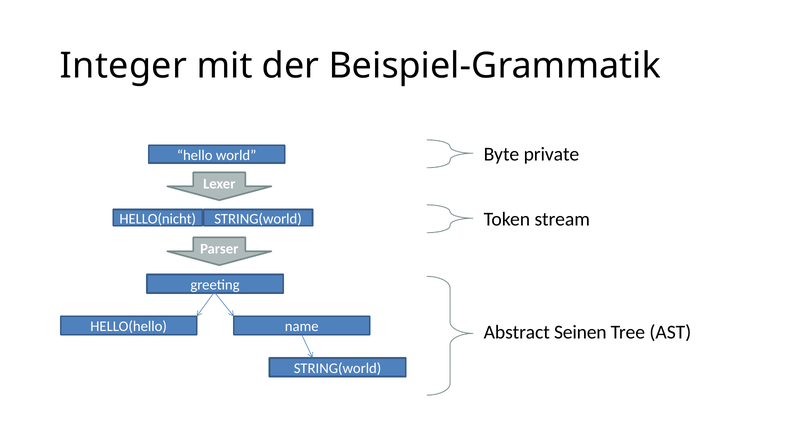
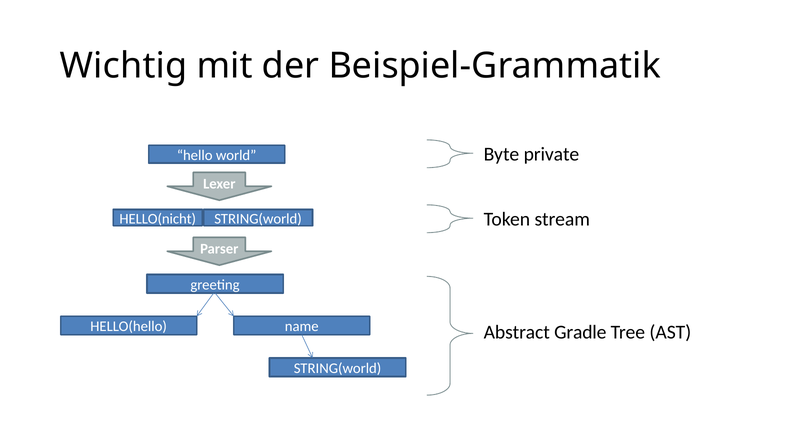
Integer: Integer -> Wichtig
Seinen: Seinen -> Gradle
